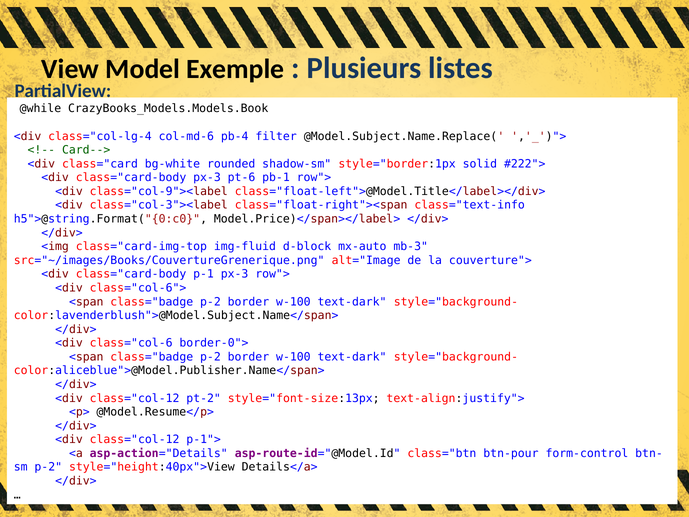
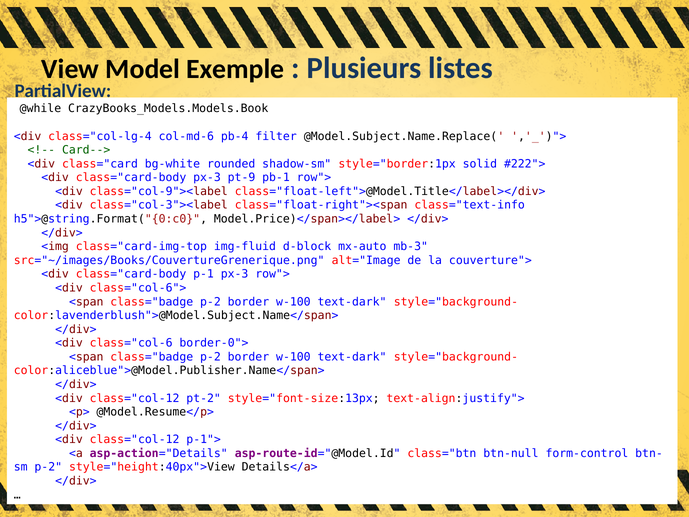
pt-6: pt-6 -> pt-9
btn-pour: btn-pour -> btn-null
